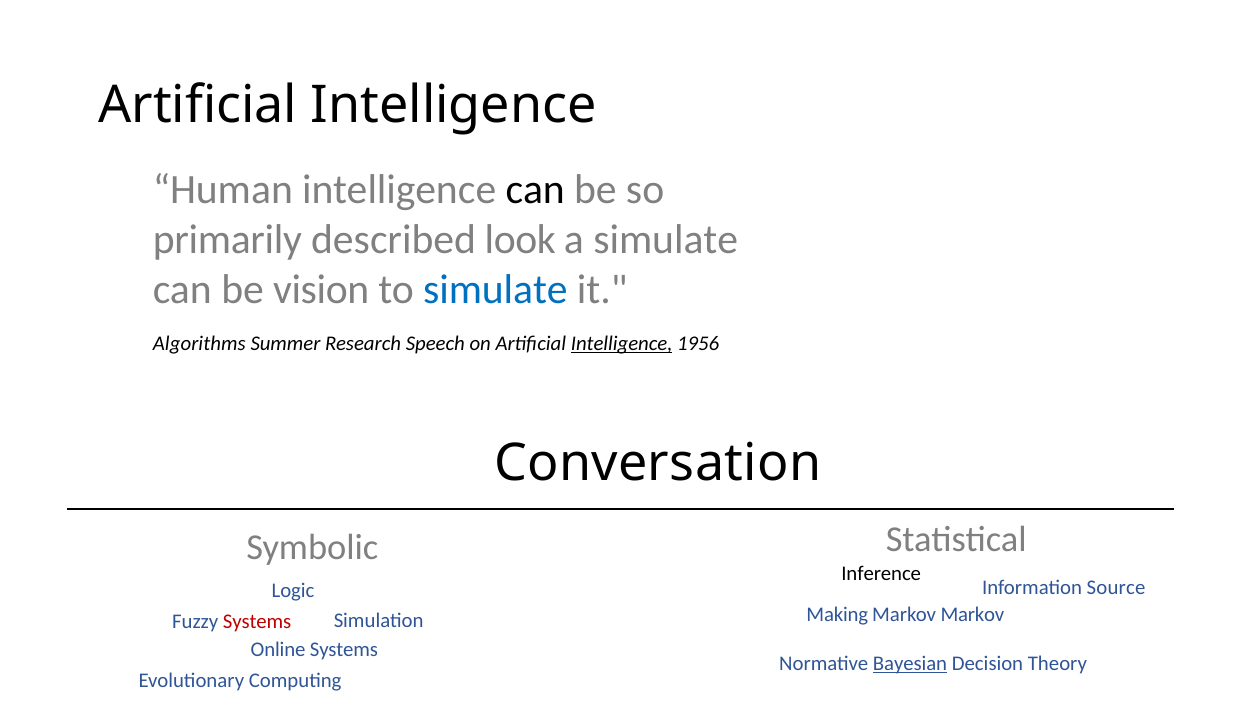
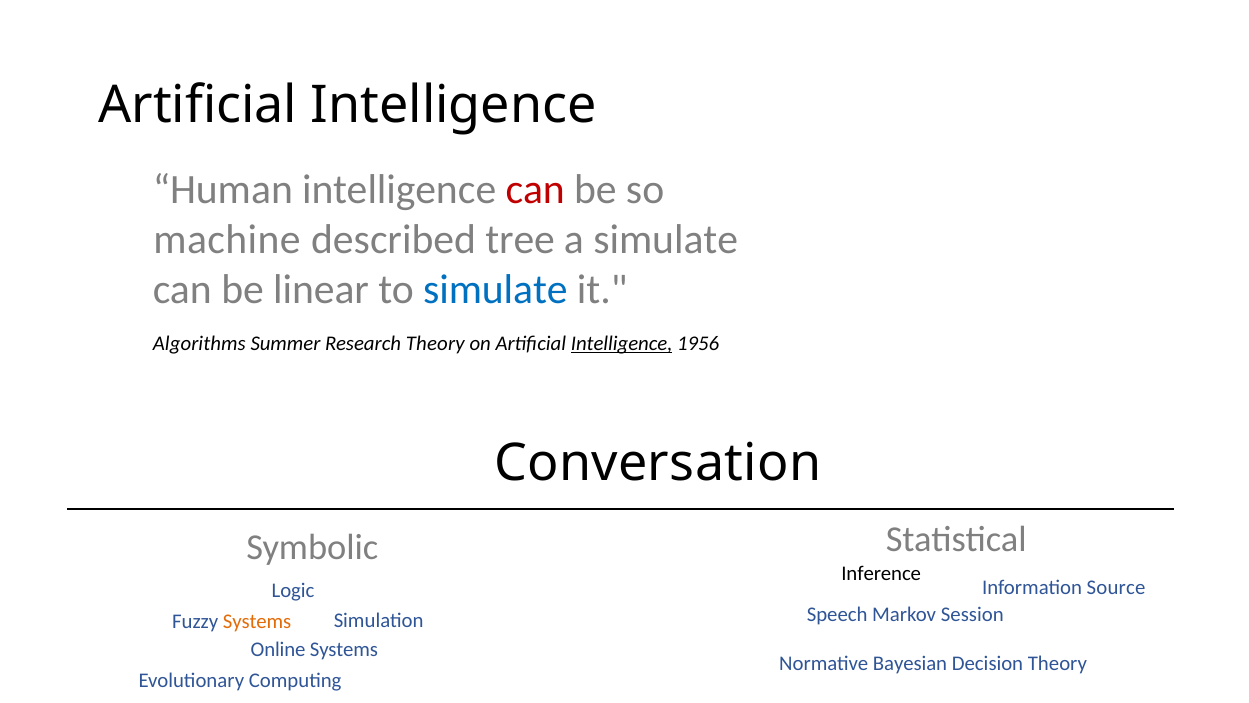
can at (535, 189) colour: black -> red
primarily: primarily -> machine
look: look -> tree
vision: vision -> linear
Research Speech: Speech -> Theory
Making: Making -> Speech
Markov Markov: Markov -> Session
Systems at (257, 621) colour: red -> orange
Bayesian underline: present -> none
